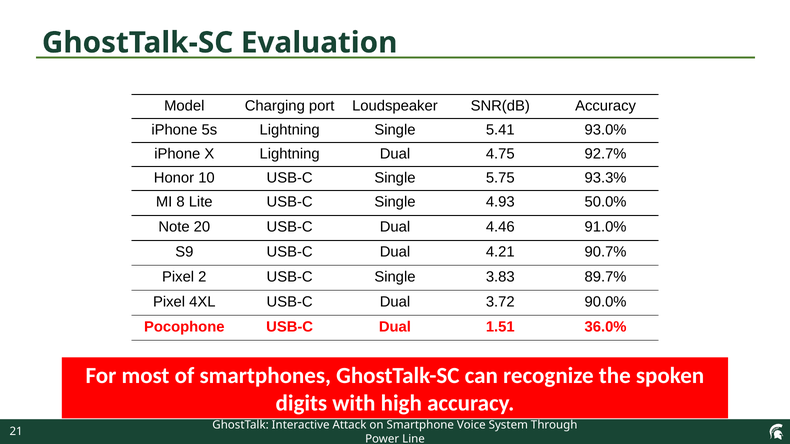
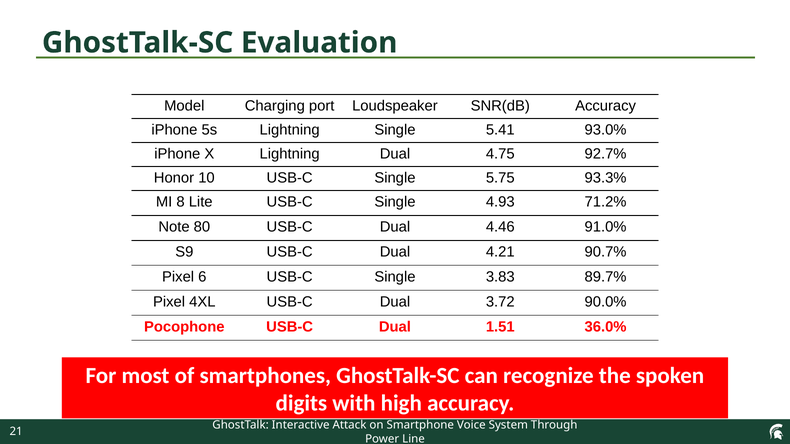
50.0%: 50.0% -> 71.2%
20: 20 -> 80
2: 2 -> 6
